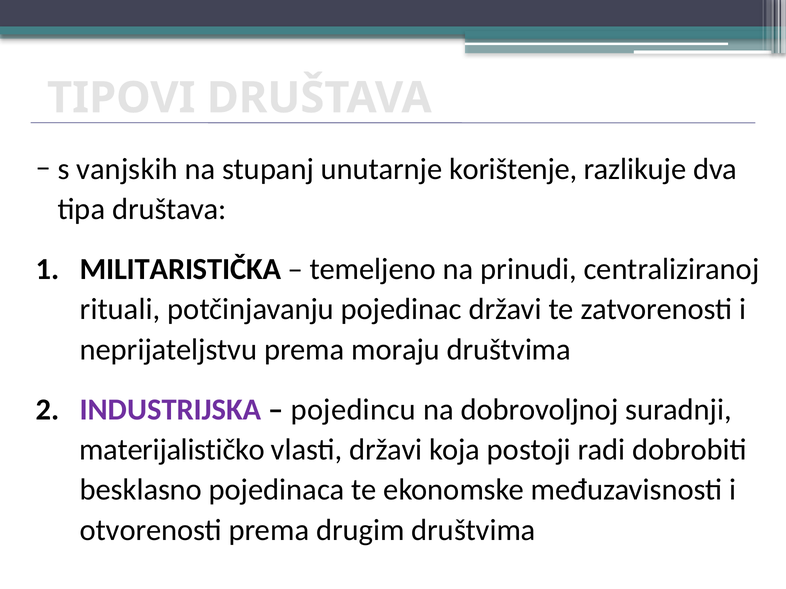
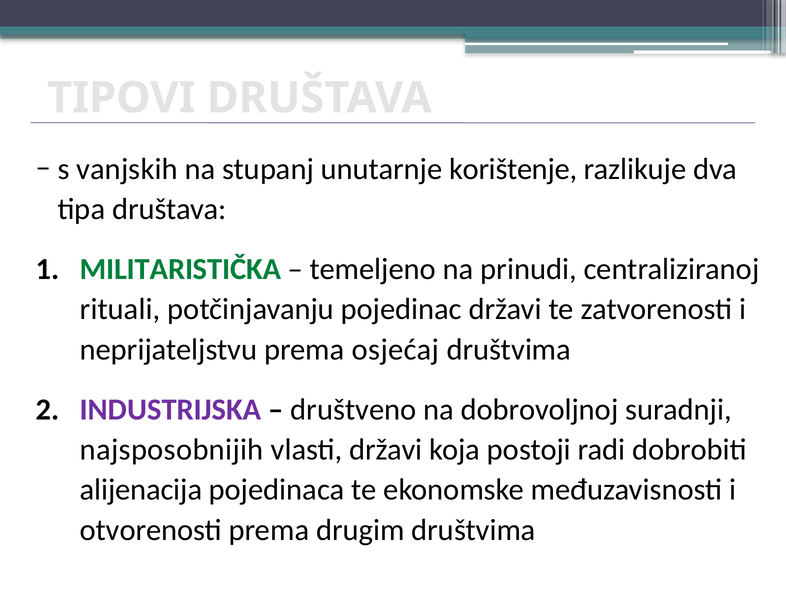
MILITARISTIČKA colour: black -> green
moraju: moraju -> osjećaj
pojedincu: pojedincu -> društveno
materijalističko: materijalističko -> najsposobnijih
besklasno: besklasno -> alijenacija
